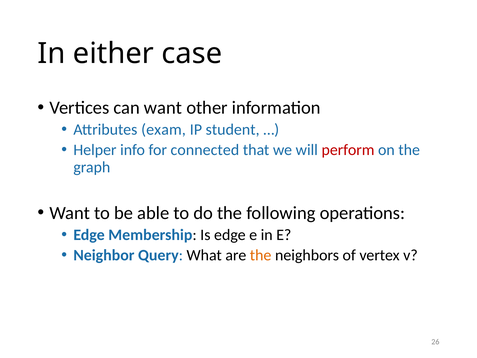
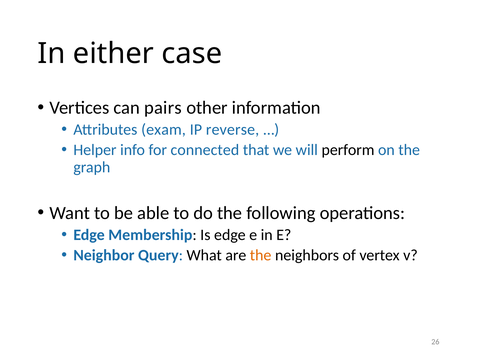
can want: want -> pairs
student: student -> reverse
perform colour: red -> black
